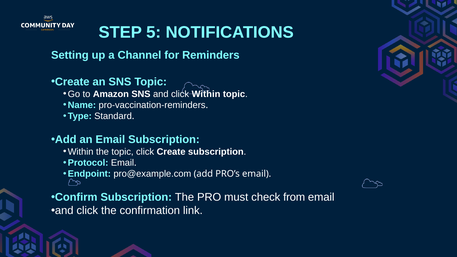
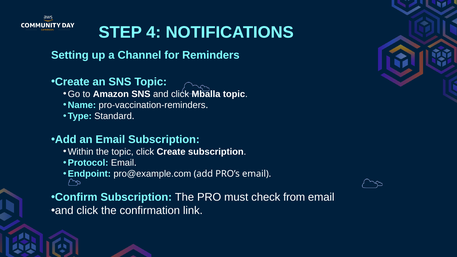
5: 5 -> 4
click Within: Within -> Mballa
